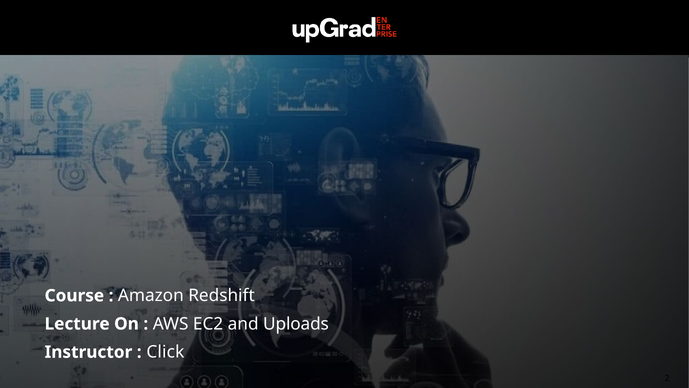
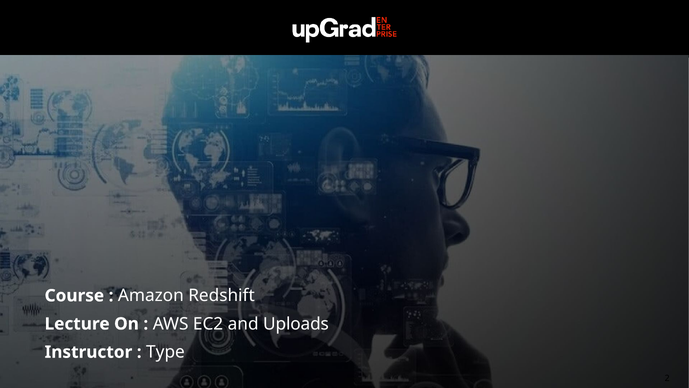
Click: Click -> Type
